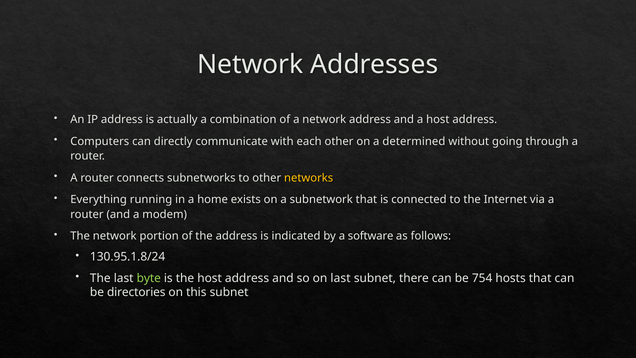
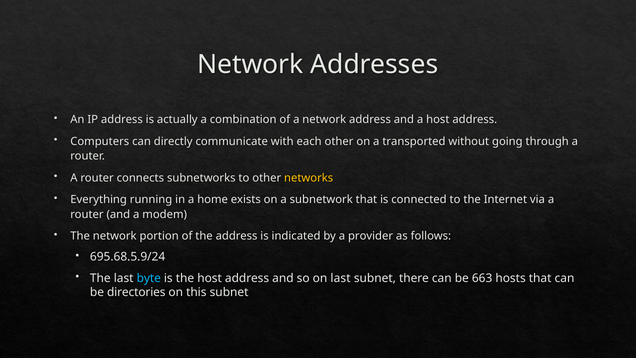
determined: determined -> transported
software: software -> provider
130.95.1.8/24: 130.95.1.8/24 -> 695.68.5.9/24
byte colour: light green -> light blue
754: 754 -> 663
